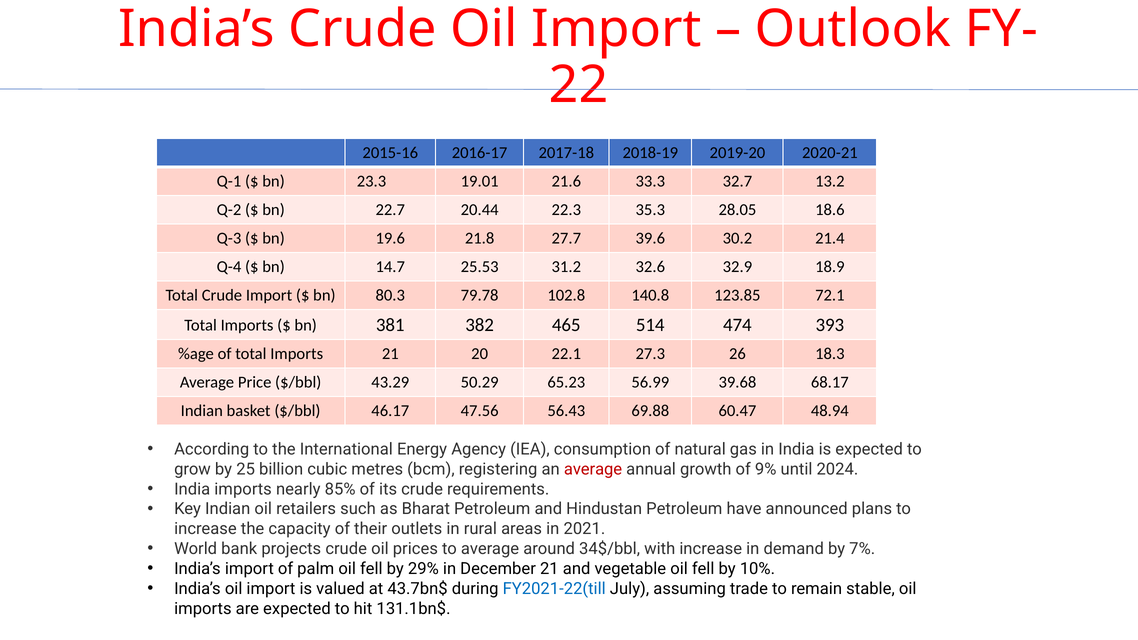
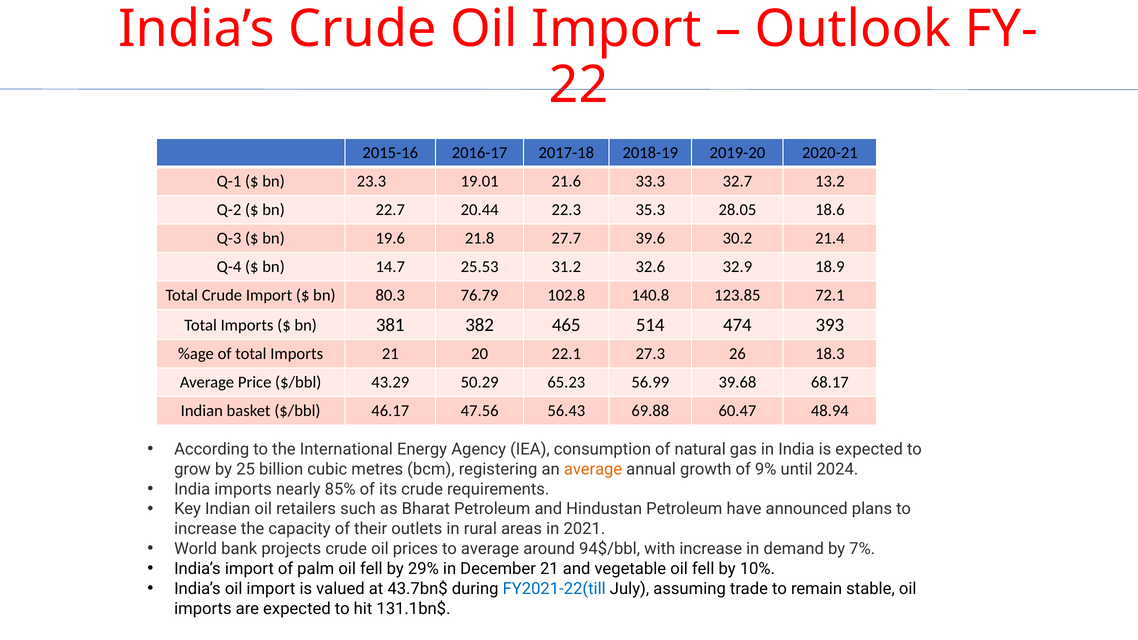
79.78: 79.78 -> 76.79
average at (593, 469) colour: red -> orange
34$/bbl: 34$/bbl -> 94$/bbl
